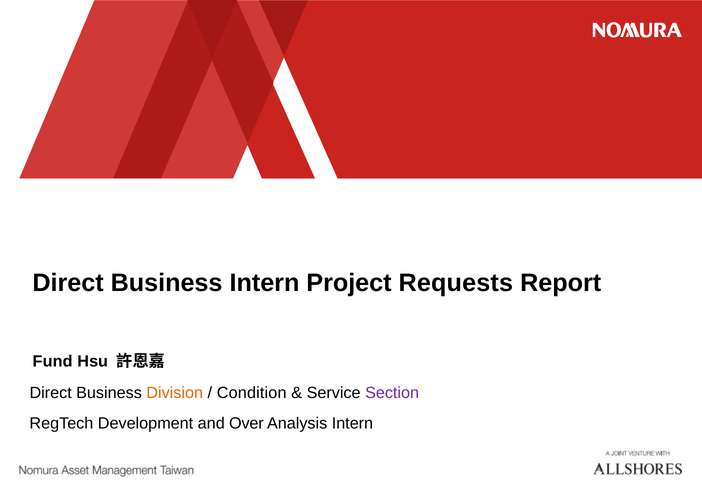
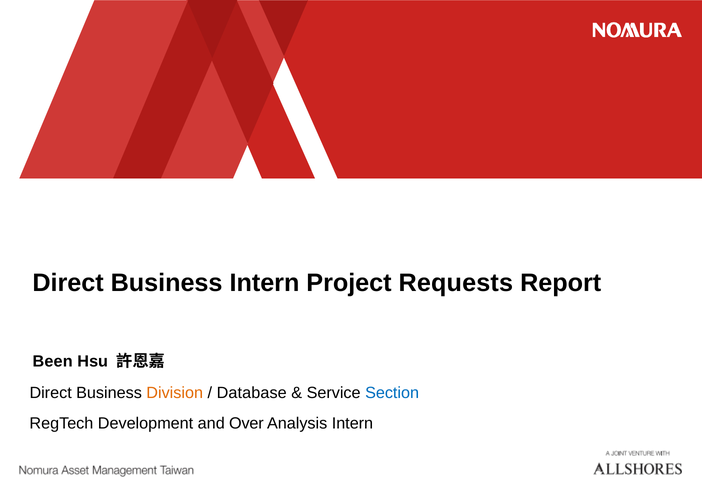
Fund: Fund -> Been
Condition: Condition -> Database
Section colour: purple -> blue
